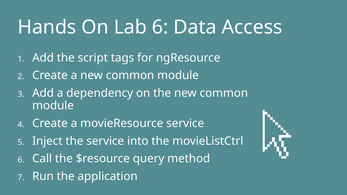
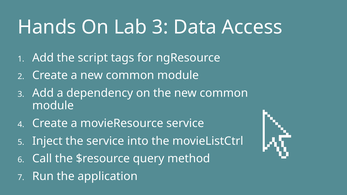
Lab 6: 6 -> 3
